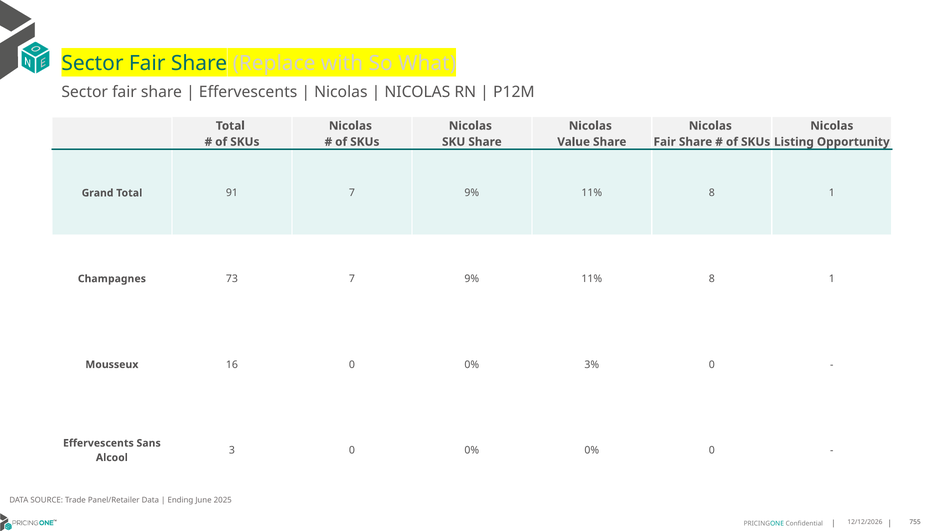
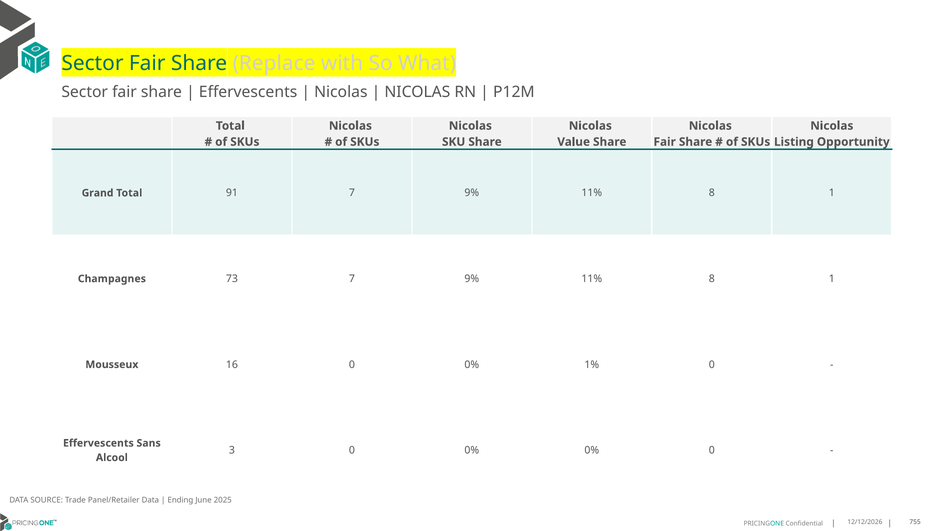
3%: 3% -> 1%
